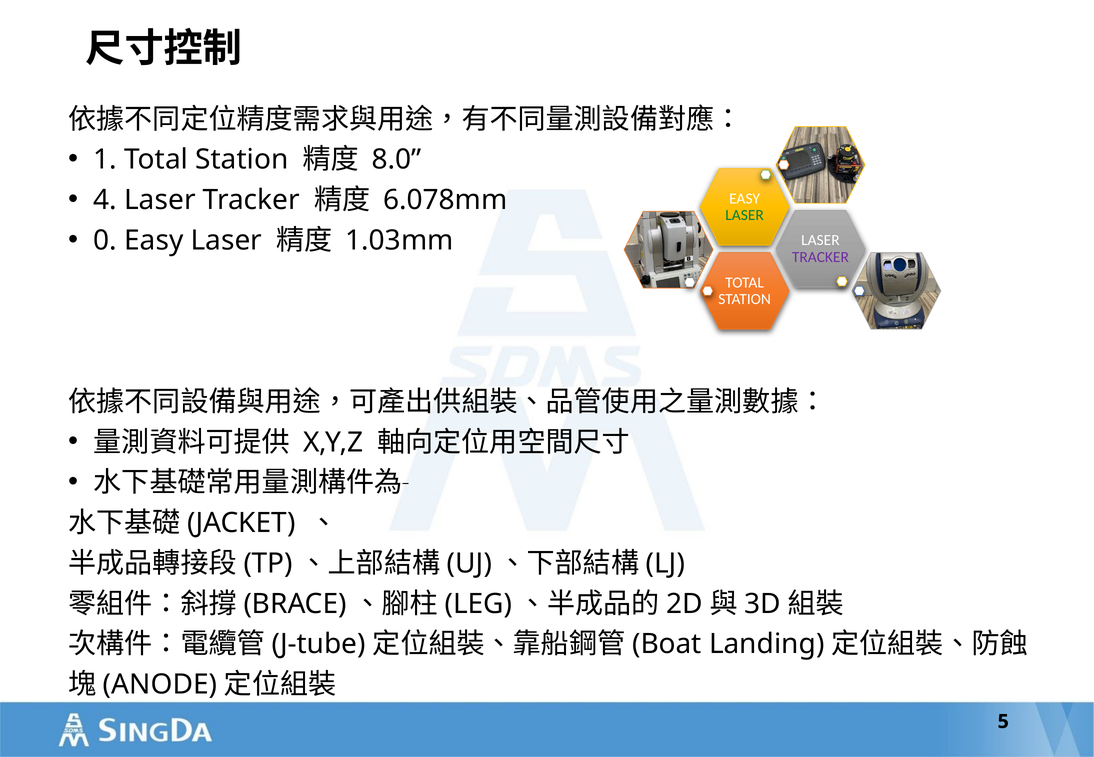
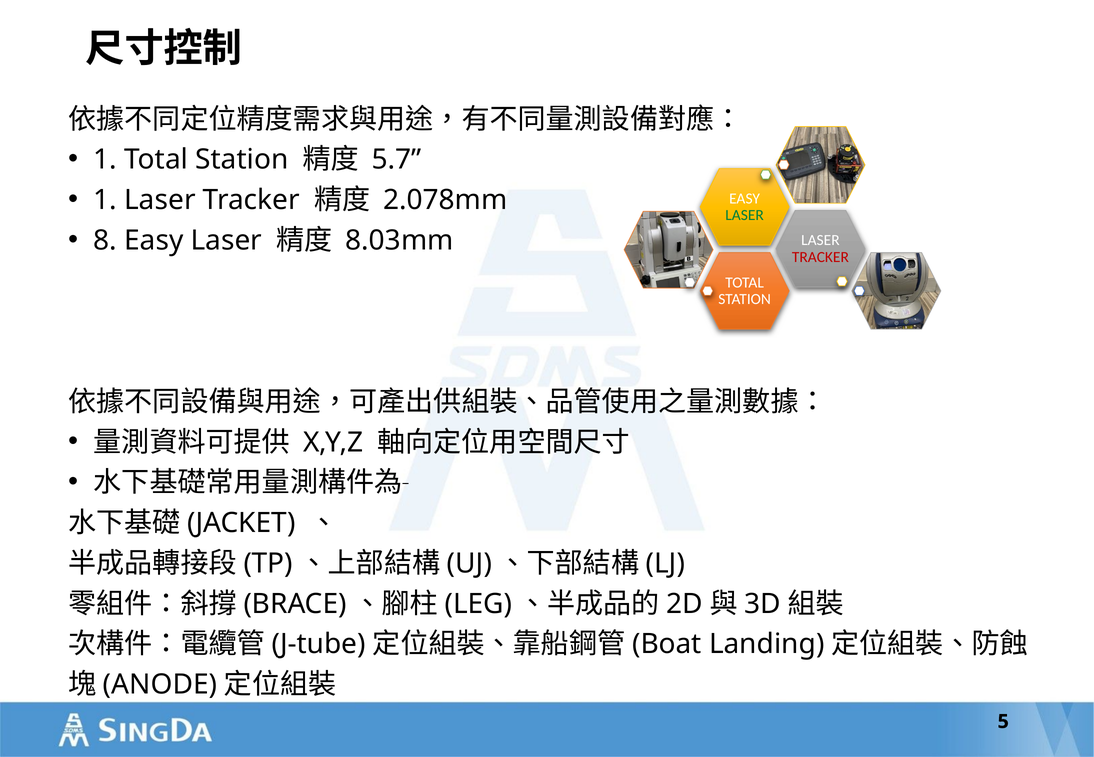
8.0: 8.0 -> 5.7
4 at (105, 200): 4 -> 1
6.078mm: 6.078mm -> 2.078mm
0: 0 -> 8
1.03mm: 1.03mm -> 8.03mm
TRACKER at (820, 257) colour: purple -> red
